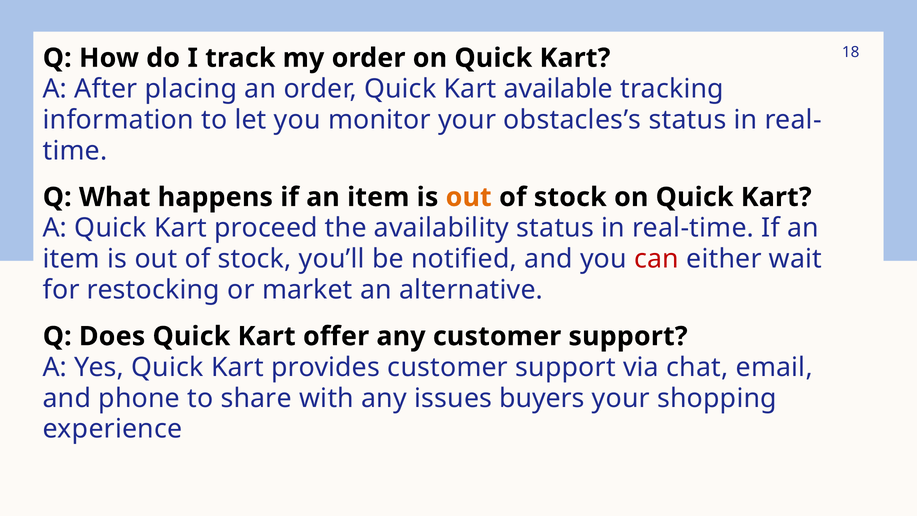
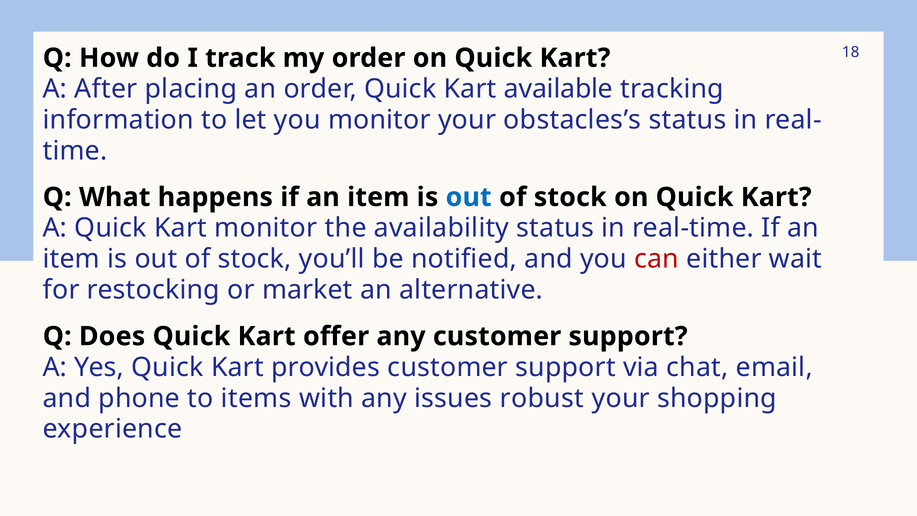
out at (469, 197) colour: orange -> blue
Kart proceed: proceed -> monitor
share: share -> items
buyers: buyers -> robust
